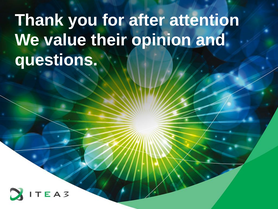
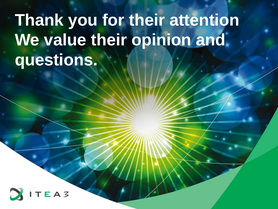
for after: after -> their
